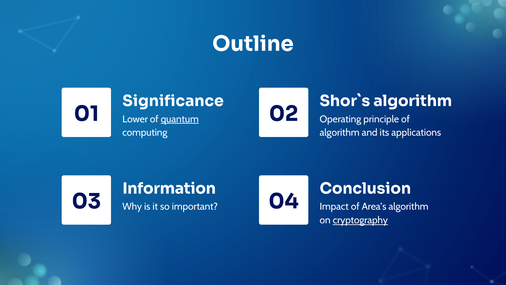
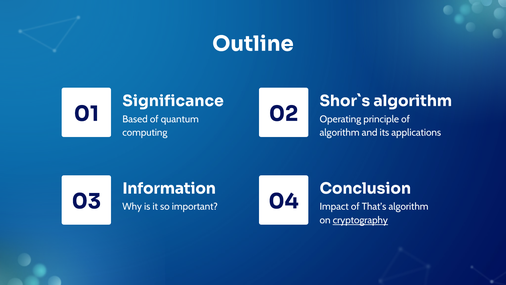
Lower: Lower -> Based
quantum underline: present -> none
Area’s: Area’s -> That’s
